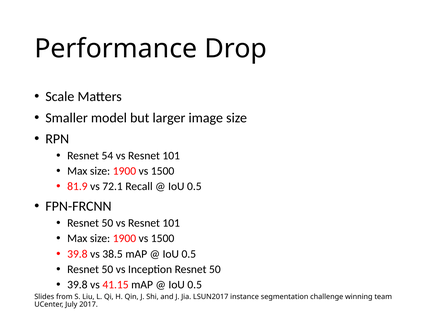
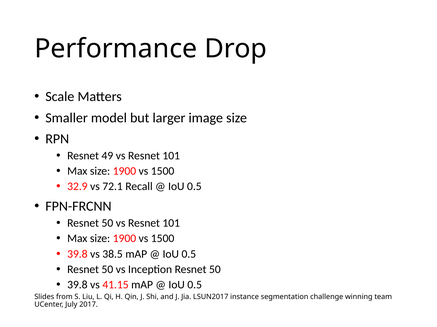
54: 54 -> 49
81.9: 81.9 -> 32.9
